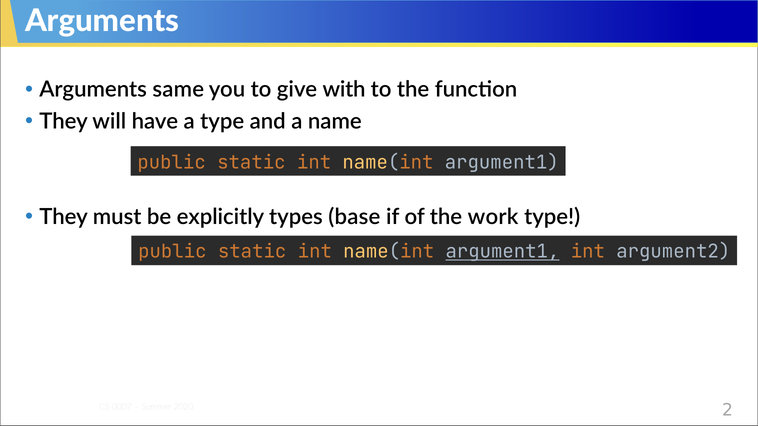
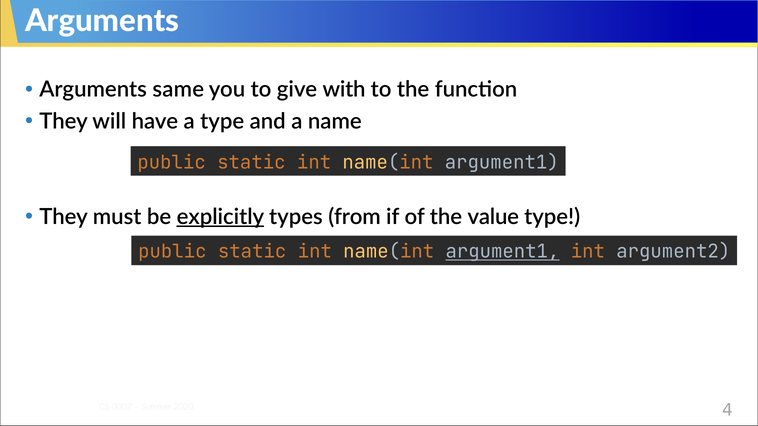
explicitly underline: none -> present
base: base -> from
work: work -> value
2: 2 -> 4
